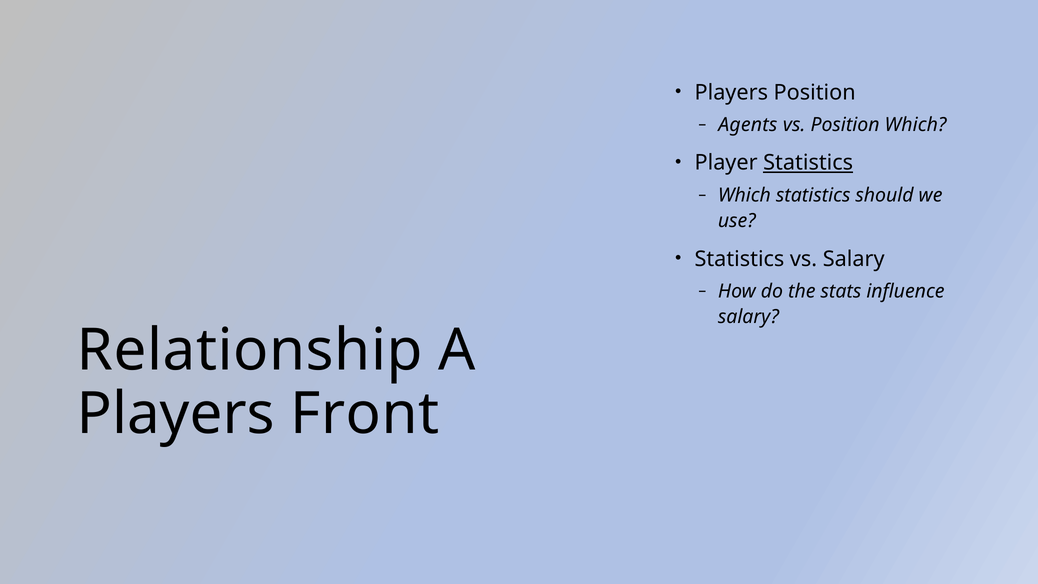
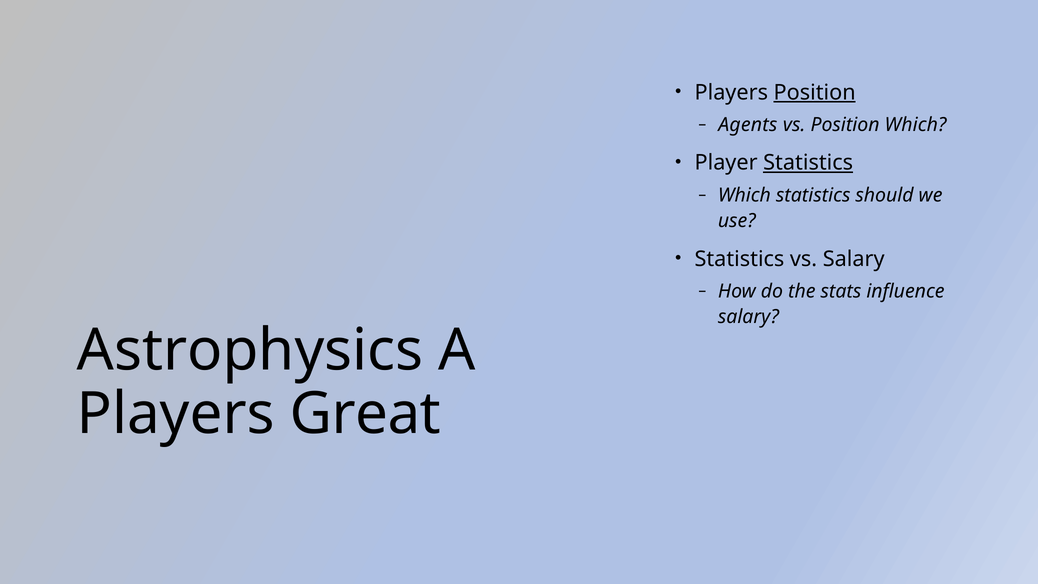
Position at (815, 92) underline: none -> present
Relationship: Relationship -> Astrophysics
Front: Front -> Great
